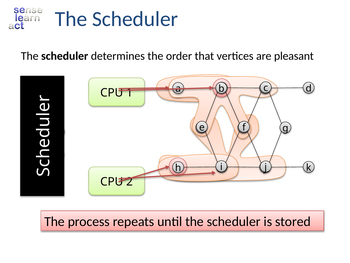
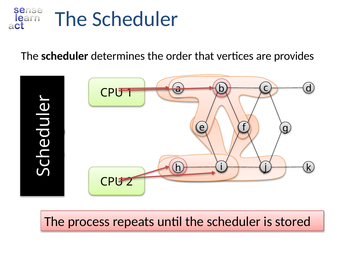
pleasant: pleasant -> provides
